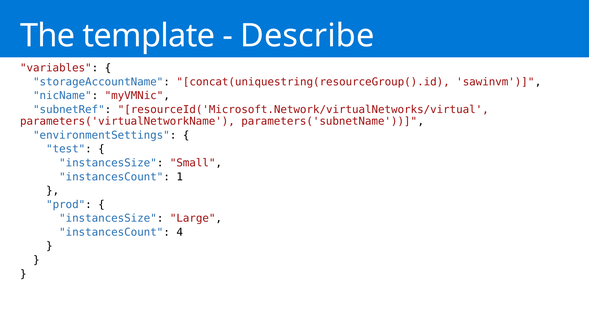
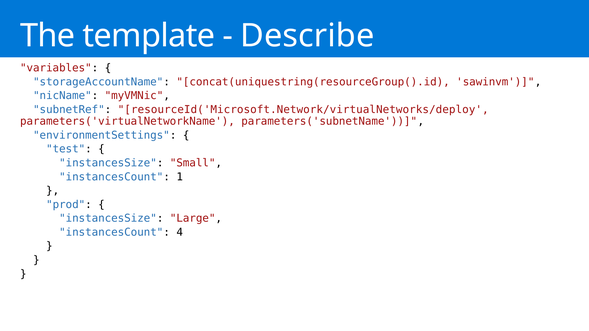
resourceId('Microsoft.Network/virtualNetworks/virtual: resourceId('Microsoft.Network/virtualNetworks/virtual -> resourceId('Microsoft.Network/virtualNetworks/deploy
